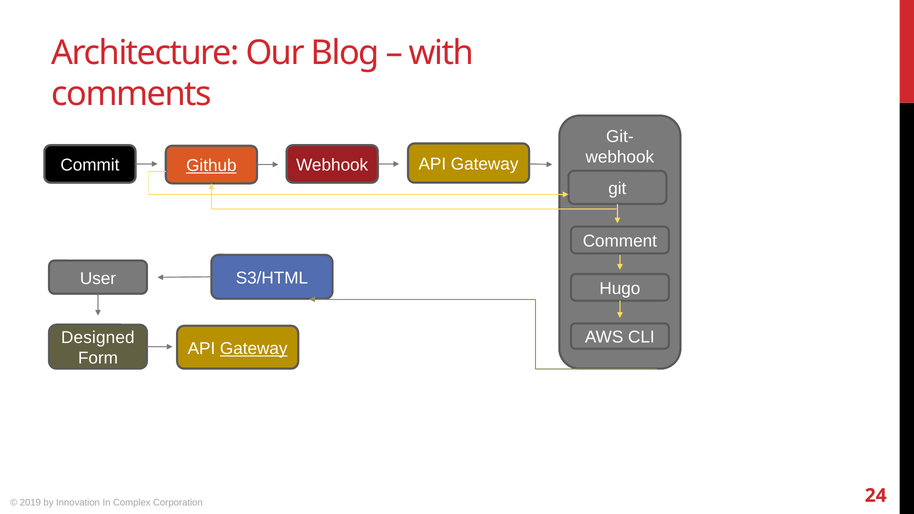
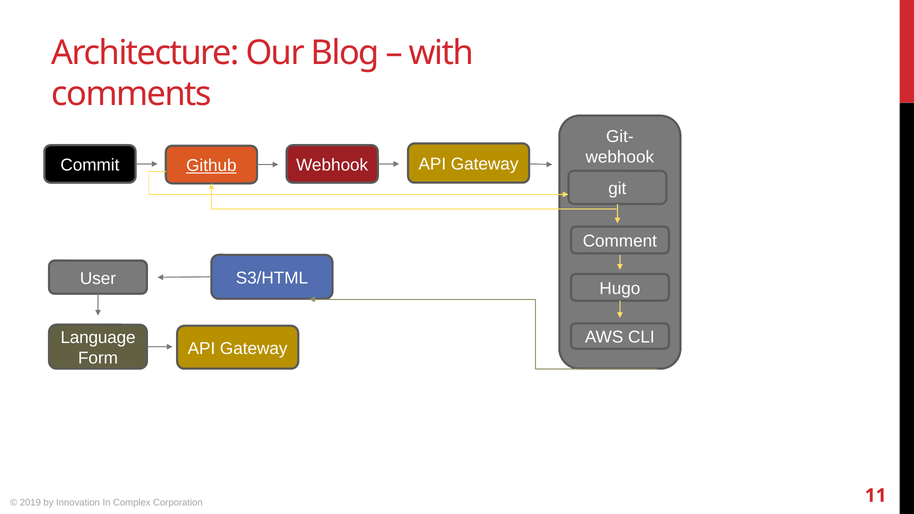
Designed: Designed -> Language
Gateway at (254, 348) underline: present -> none
24: 24 -> 11
